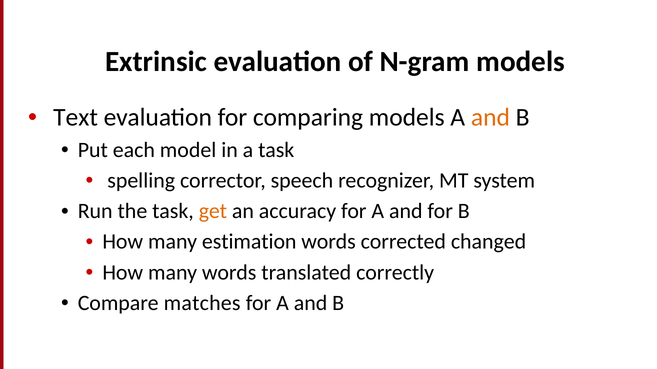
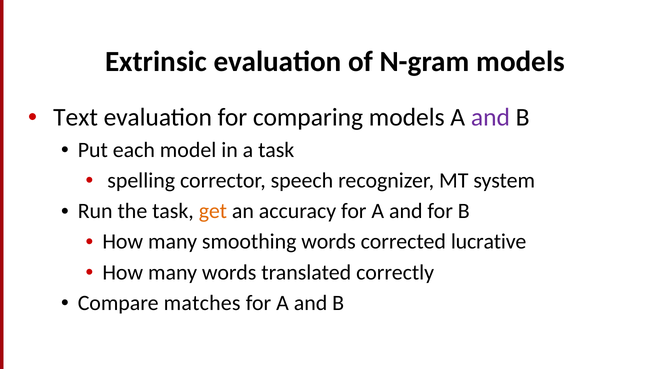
and at (490, 118) colour: orange -> purple
estimation: estimation -> smoothing
changed: changed -> lucrative
